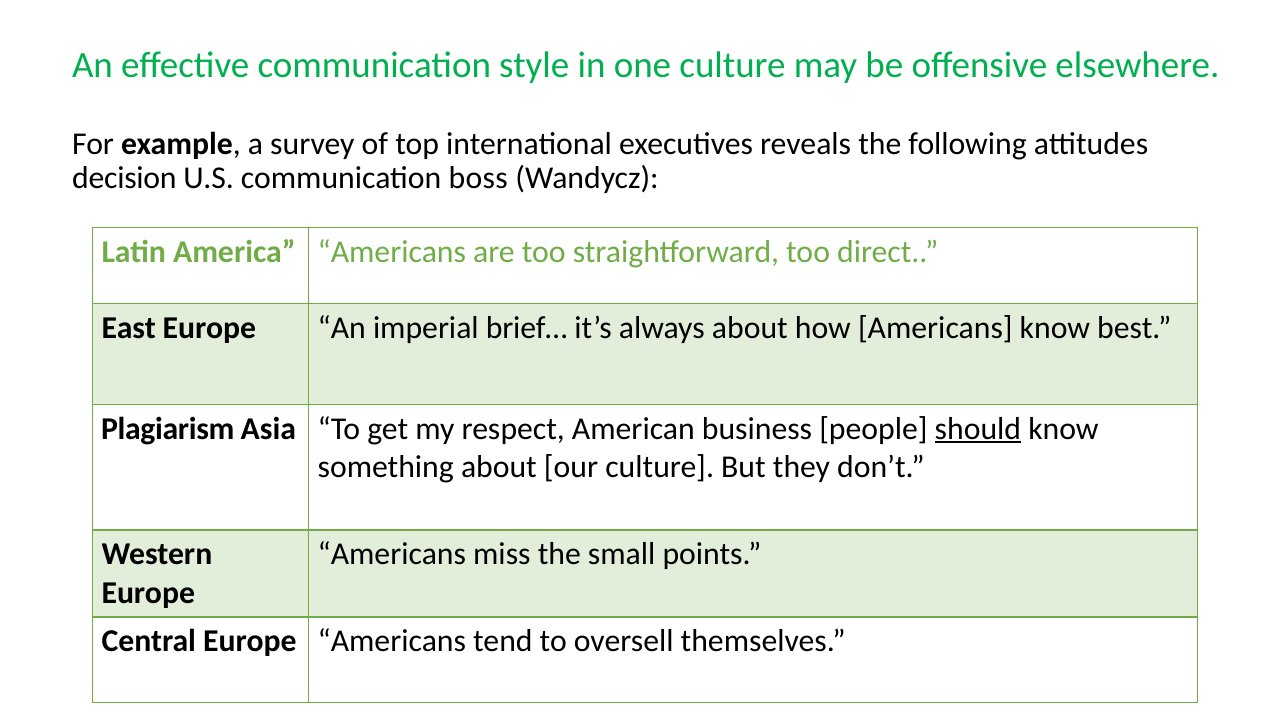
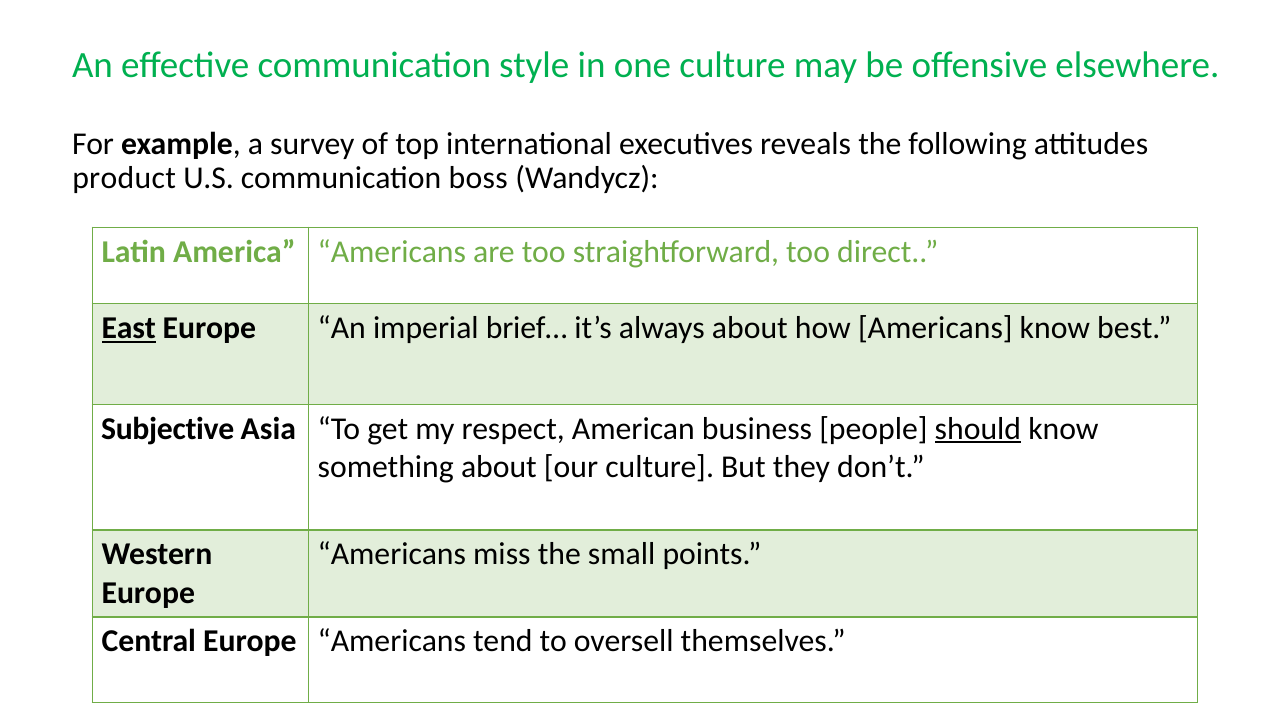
decision: decision -> product
East underline: none -> present
Plagiarism: Plagiarism -> Subjective
